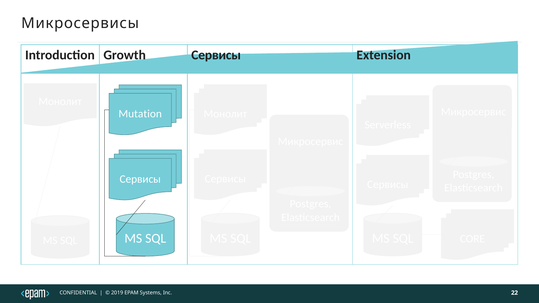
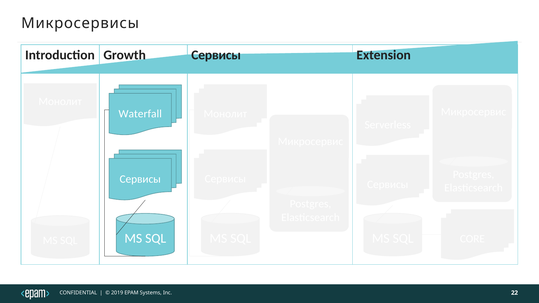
Mutation: Mutation -> Waterfall
